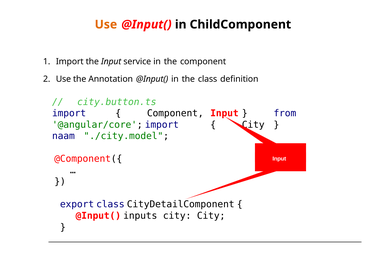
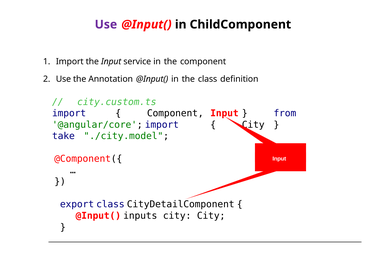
Use at (106, 24) colour: orange -> purple
city.button.ts: city.button.ts -> city.custom.ts
naam: naam -> take
